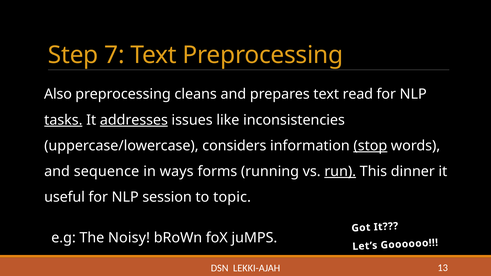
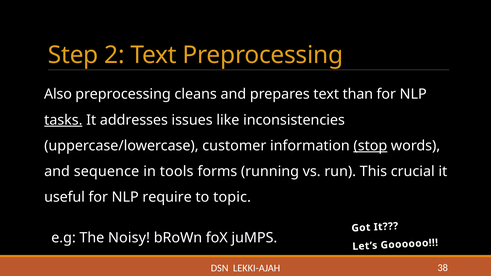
7: 7 -> 2
read: read -> than
addresses underline: present -> none
considers: considers -> customer
ways: ways -> tools
run underline: present -> none
dinner: dinner -> crucial
session: session -> require
13: 13 -> 38
